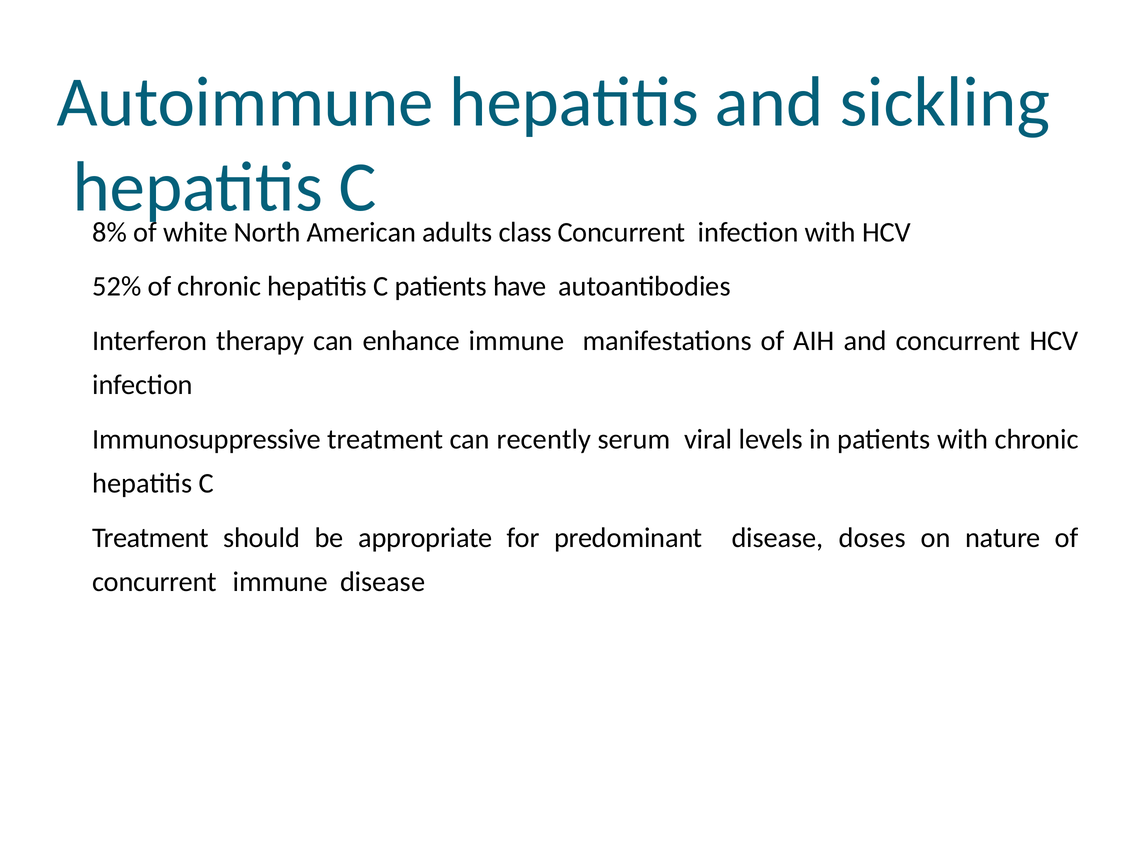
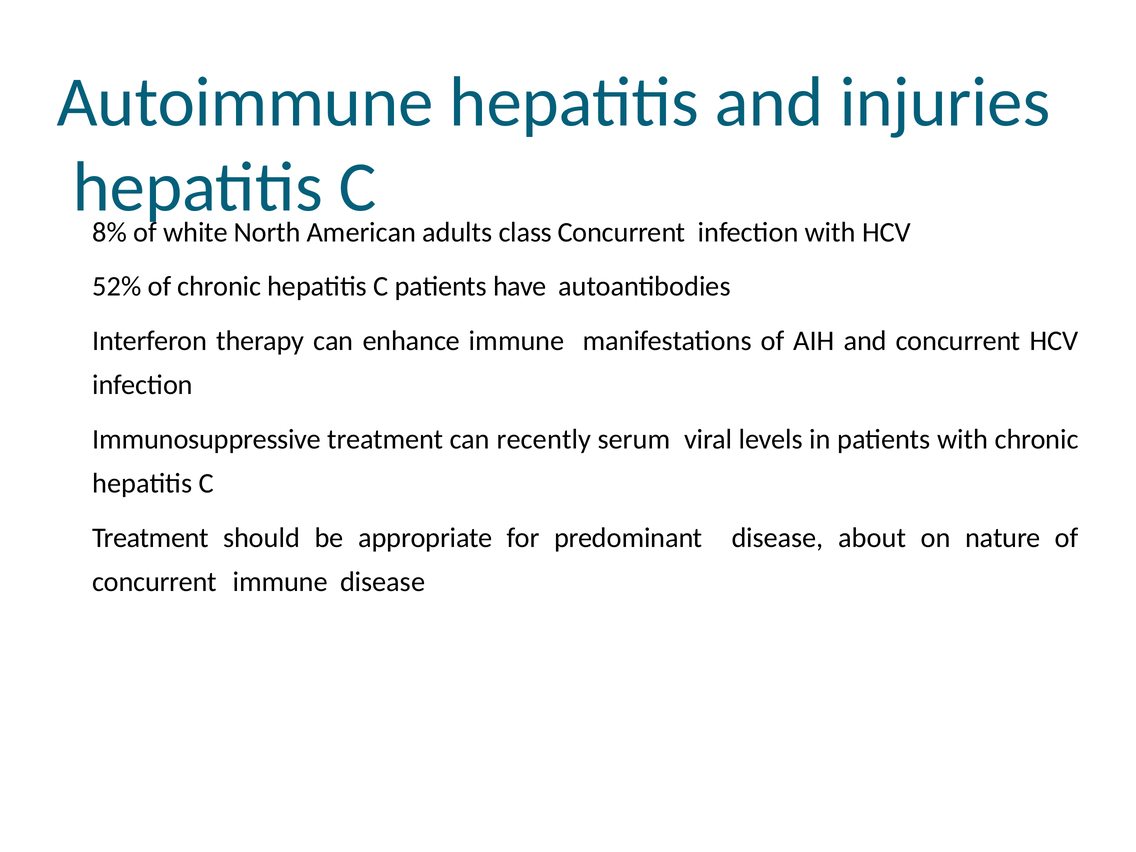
sickling: sickling -> injuries
doses: doses -> about
